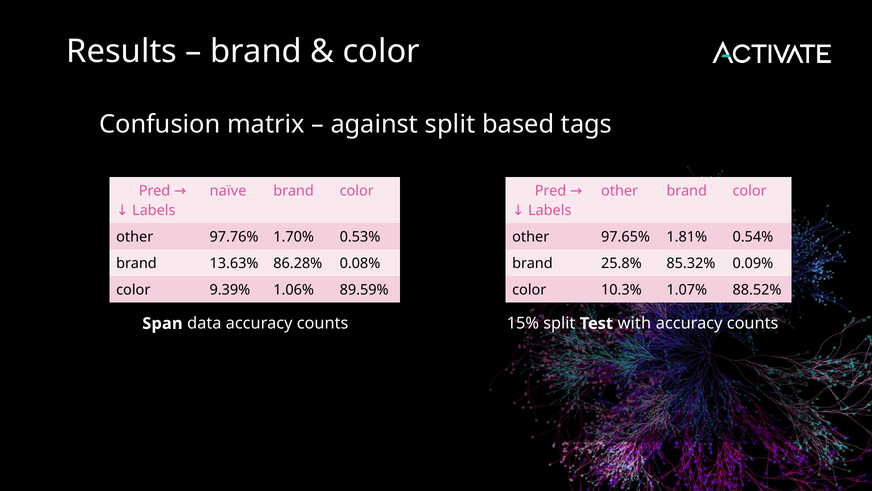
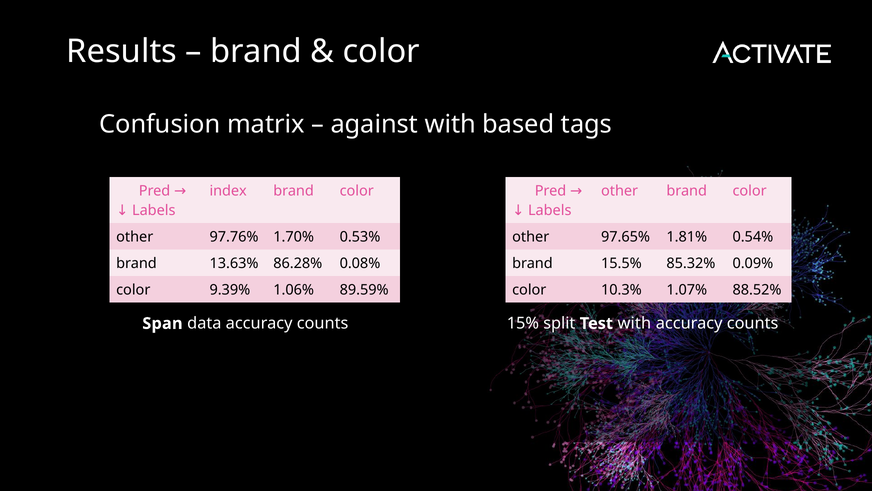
against split: split -> with
naïve: naïve -> index
25.8%: 25.8% -> 15.5%
